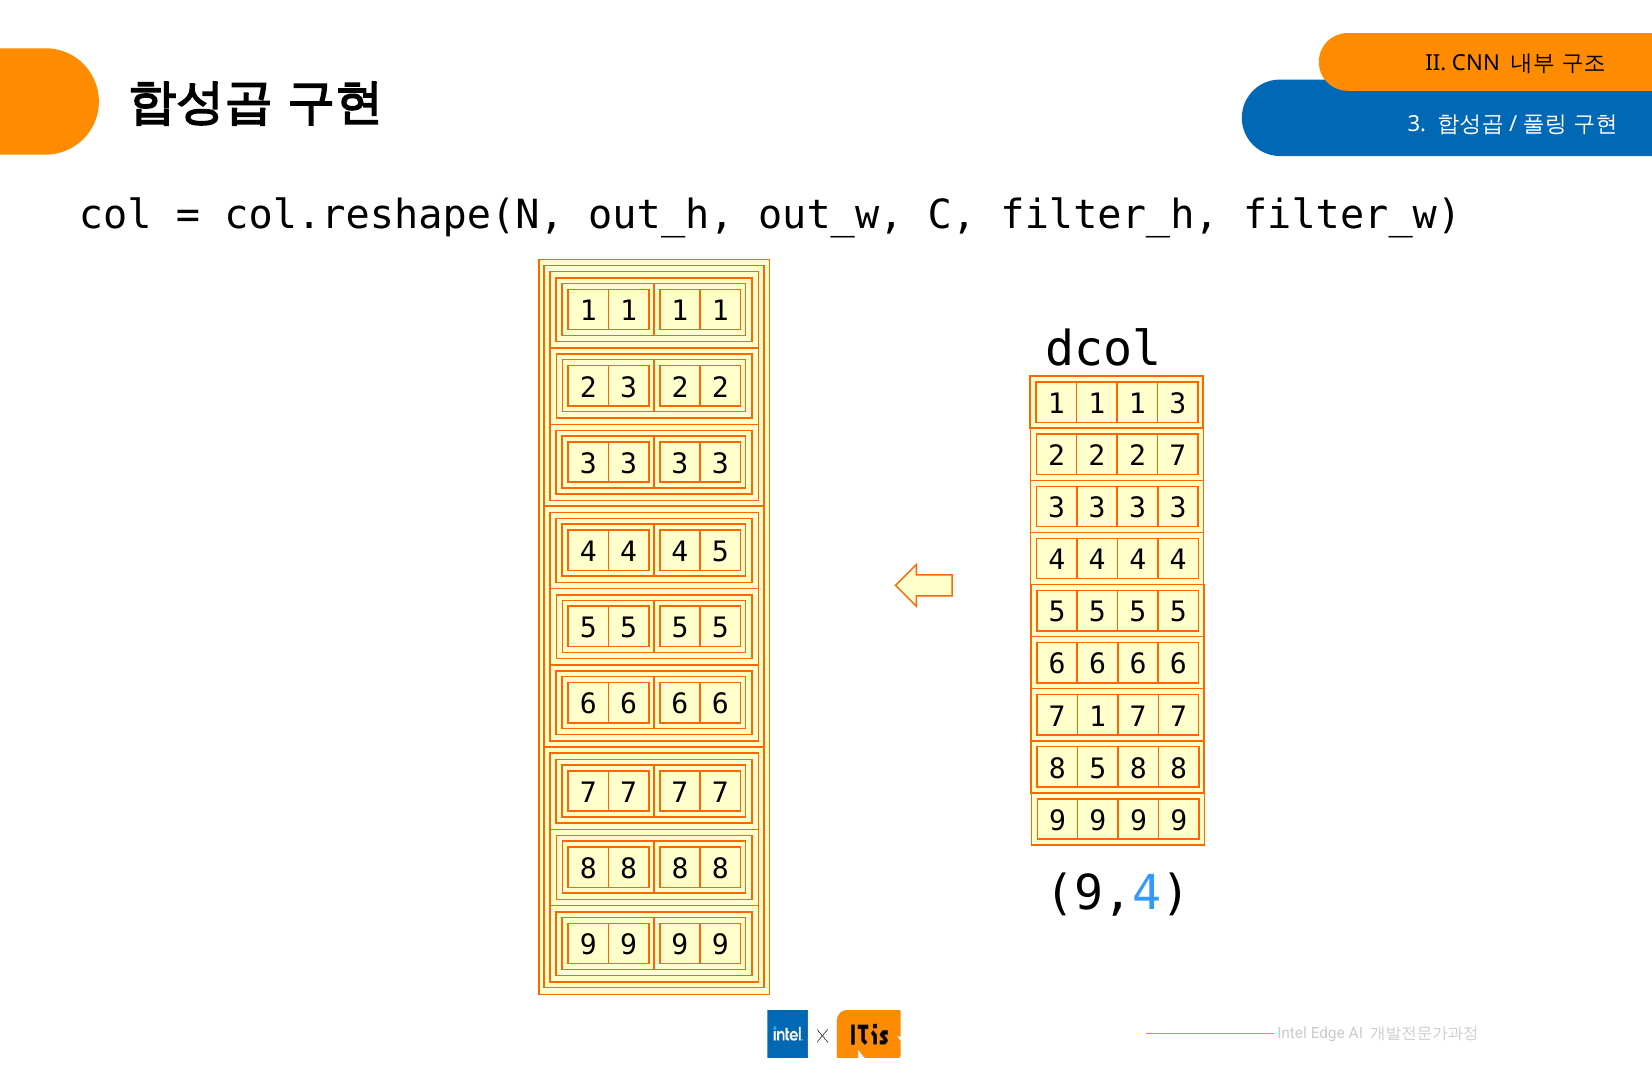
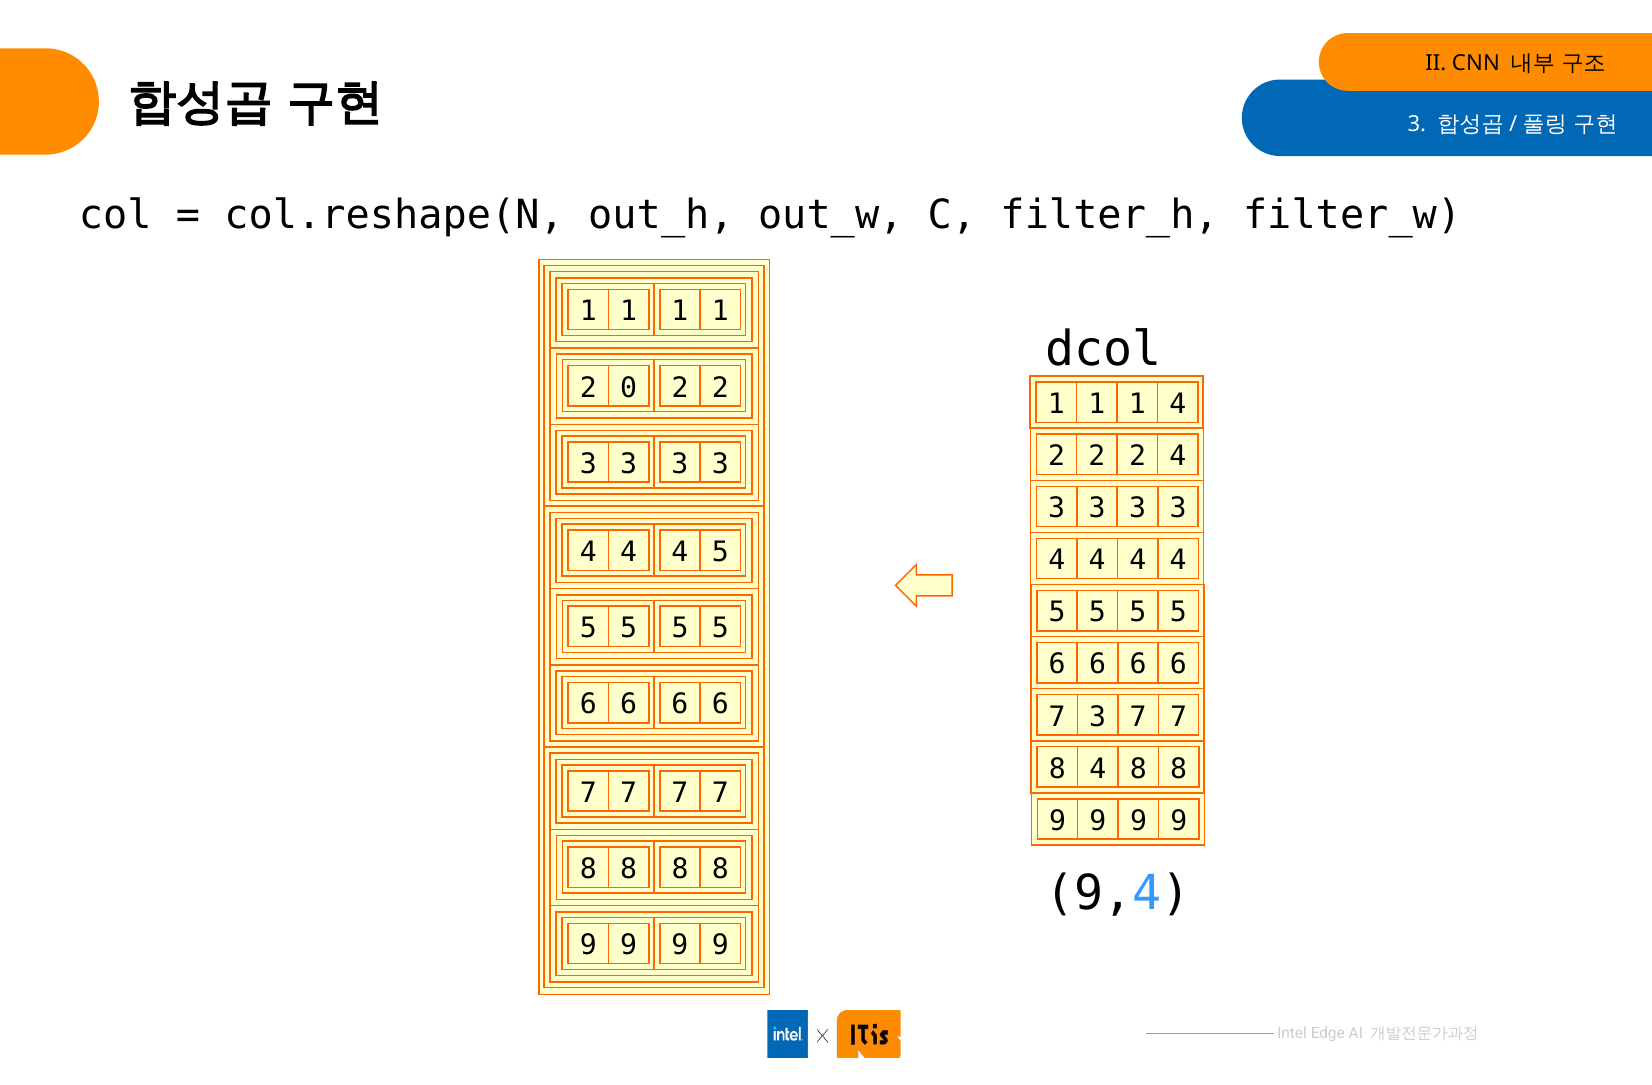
3 at (629, 388): 3 -> 0
1 3: 3 -> 4
2 7: 7 -> 4
7 1: 1 -> 3
8 5: 5 -> 4
